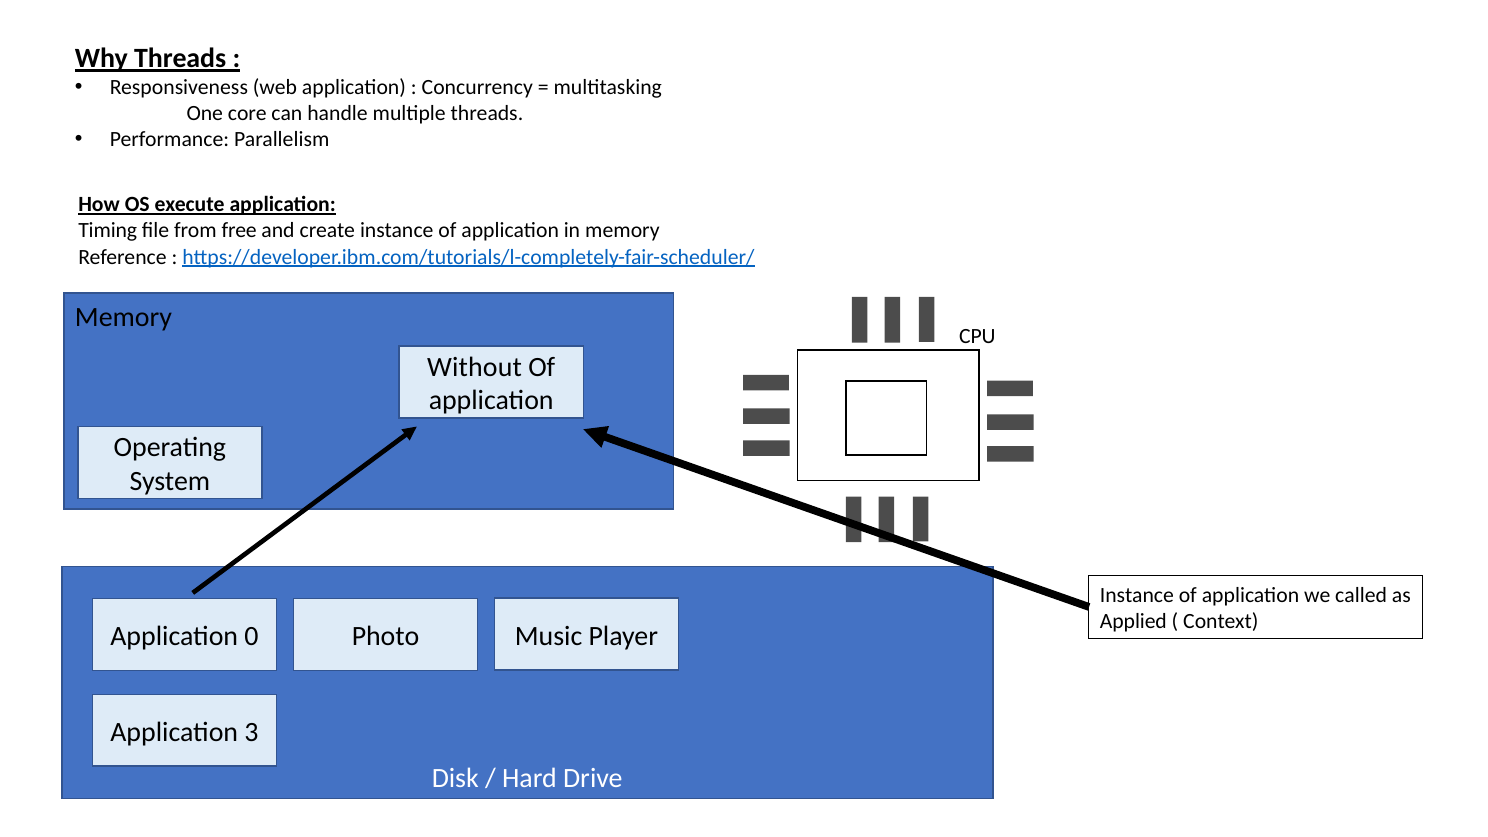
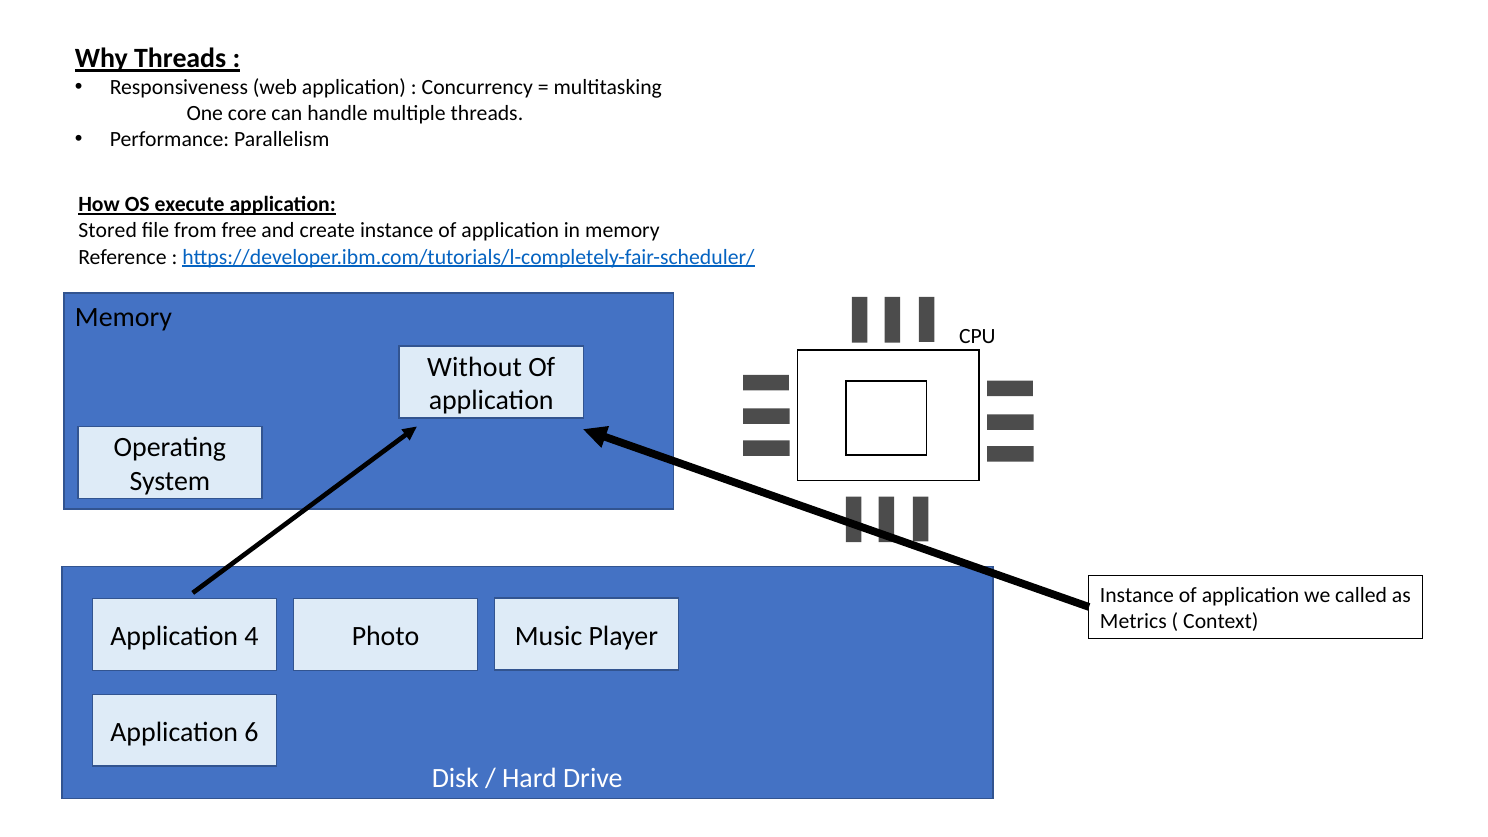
Timing: Timing -> Stored
Applied: Applied -> Metrics
0: 0 -> 4
3: 3 -> 6
